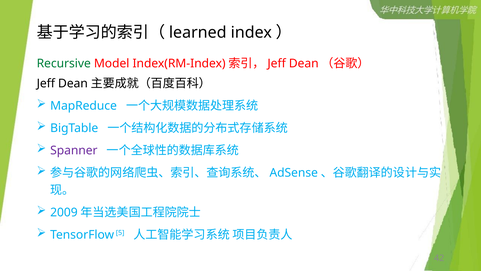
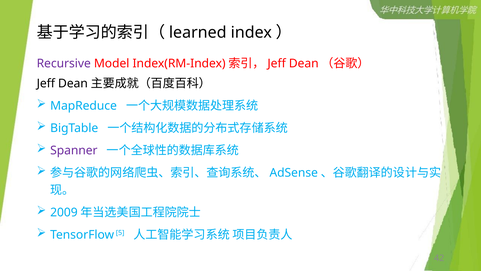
Recursive colour: green -> purple
